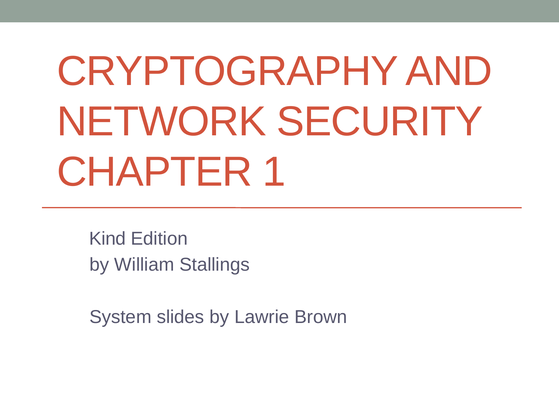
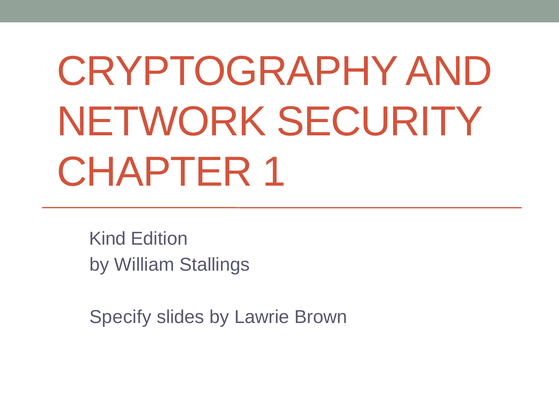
System: System -> Specify
